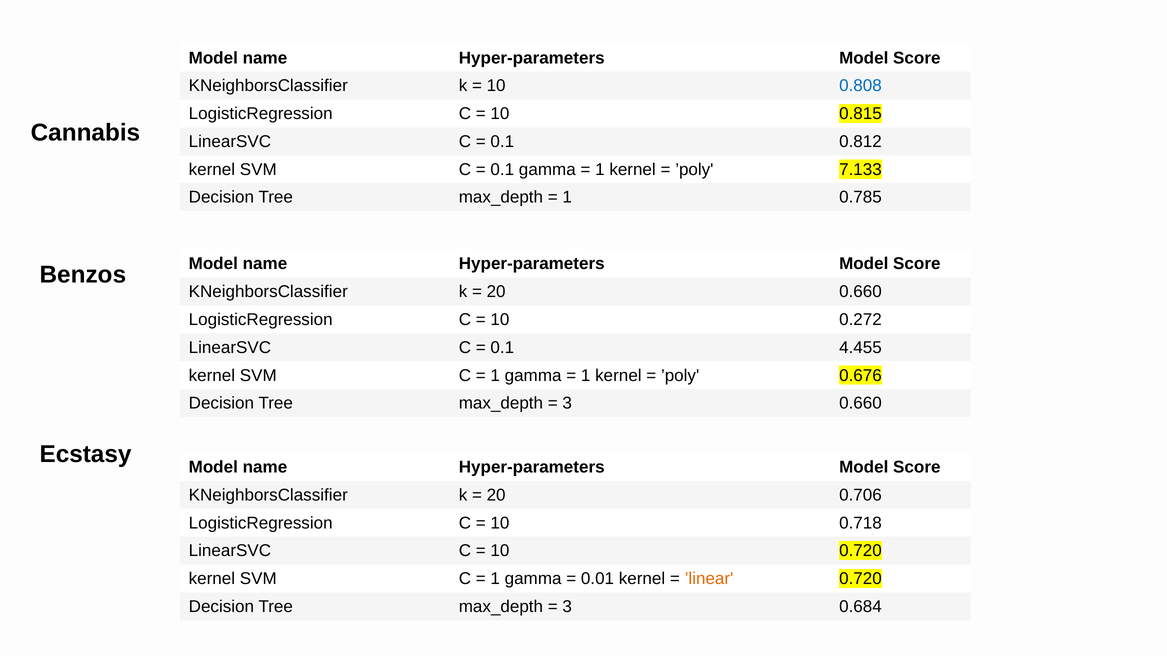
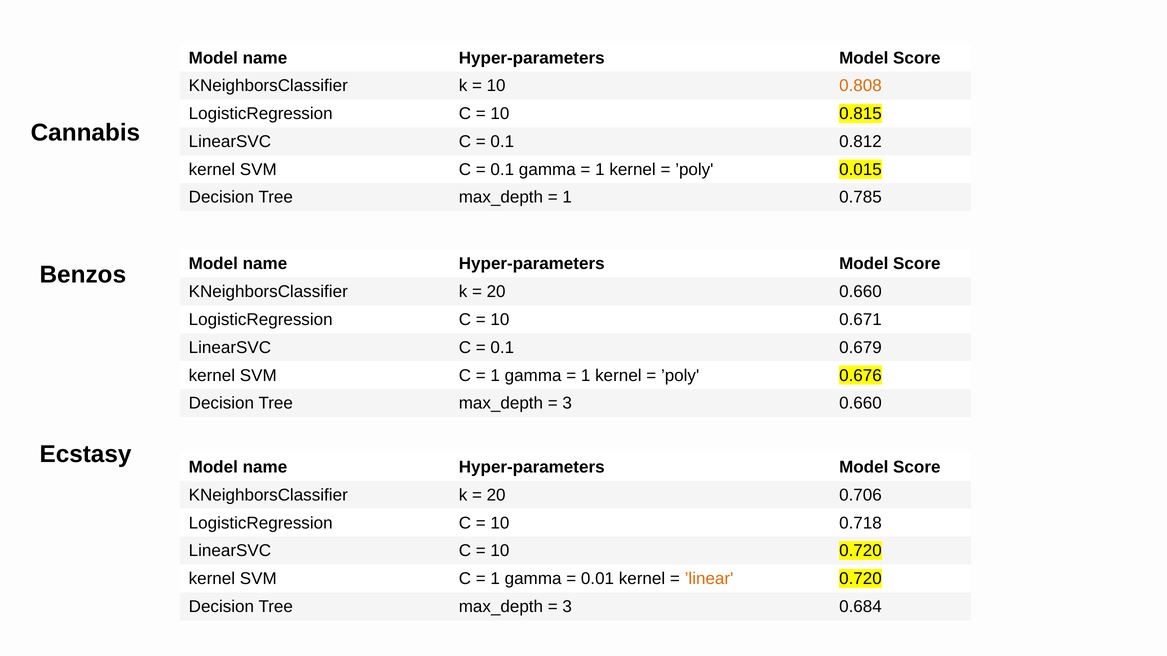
0.808 colour: blue -> orange
7.133: 7.133 -> 0.015
0.272: 0.272 -> 0.671
4.455: 4.455 -> 0.679
